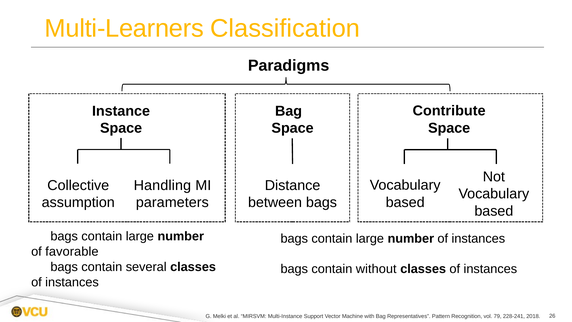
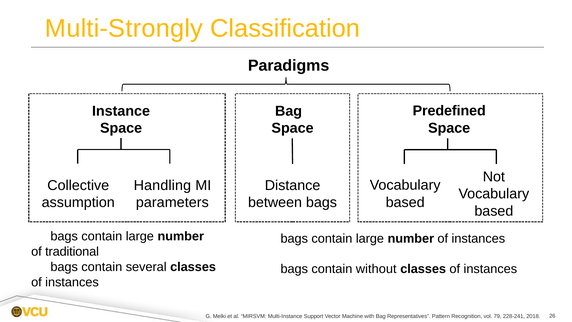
Multi-Learners: Multi-Learners -> Multi-Strongly
Contribute: Contribute -> Predefined
favorable: favorable -> traditional
